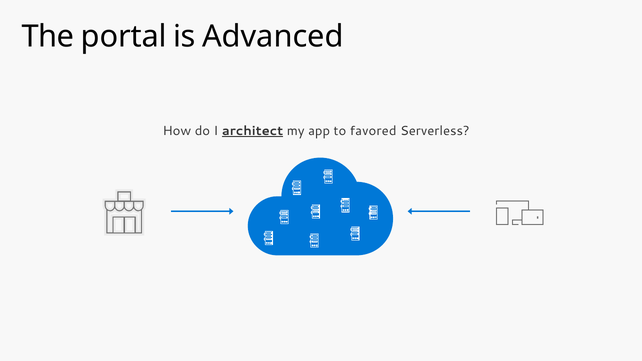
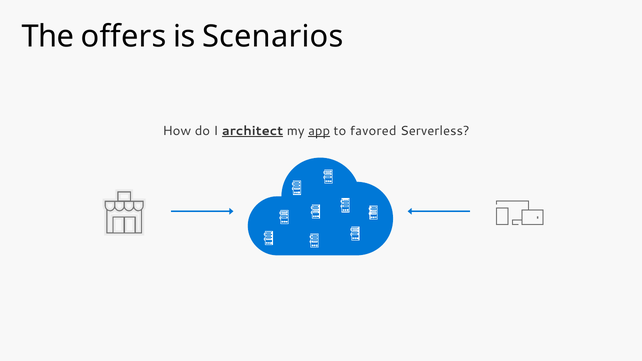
portal: portal -> offers
Advanced: Advanced -> Scenarios
app underline: none -> present
